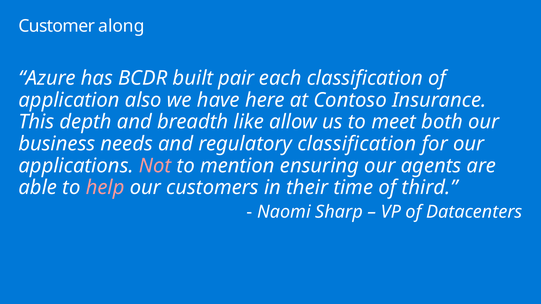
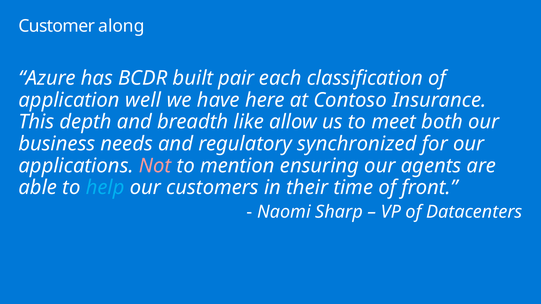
also: also -> well
regulatory classification: classification -> synchronized
help colour: pink -> light blue
third: third -> front
